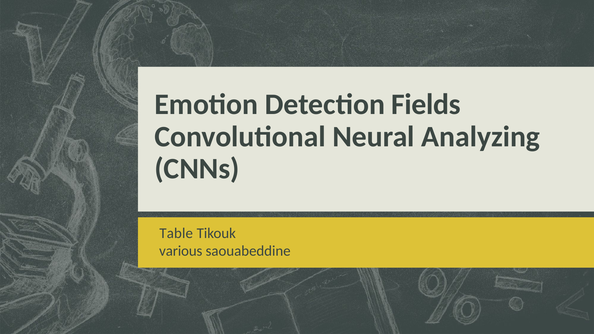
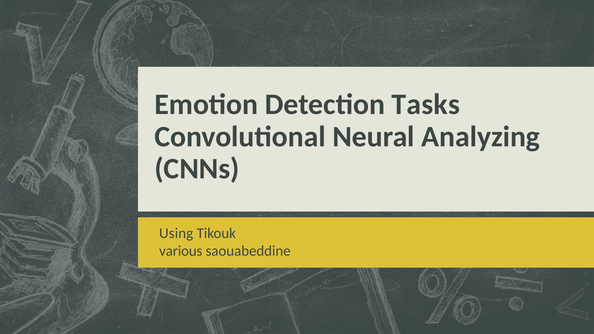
Fields: Fields -> Tasks
Table: Table -> Using
